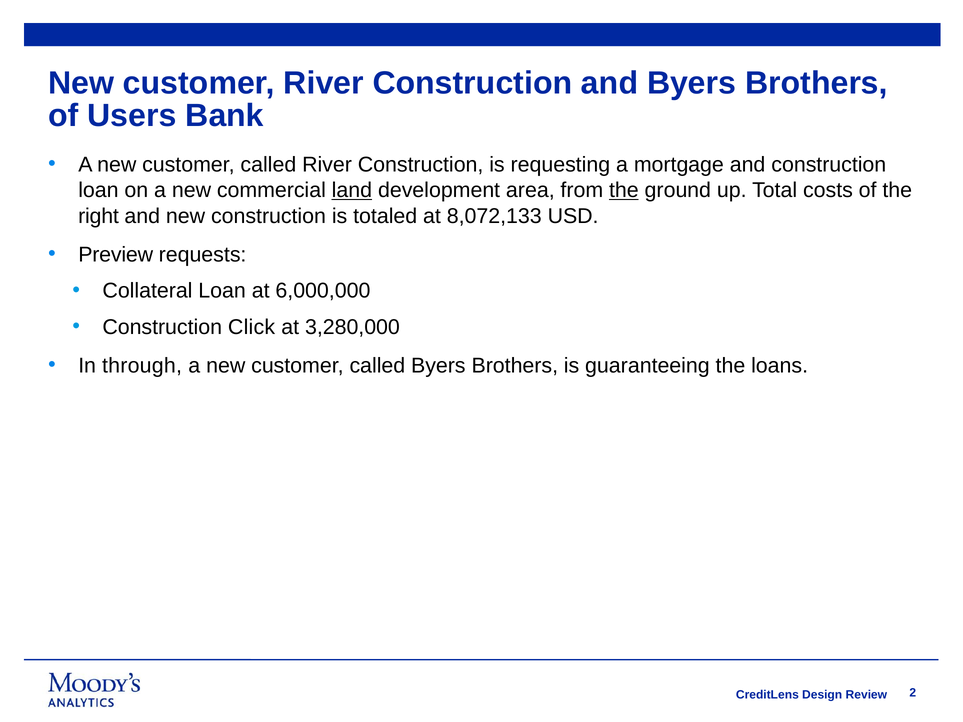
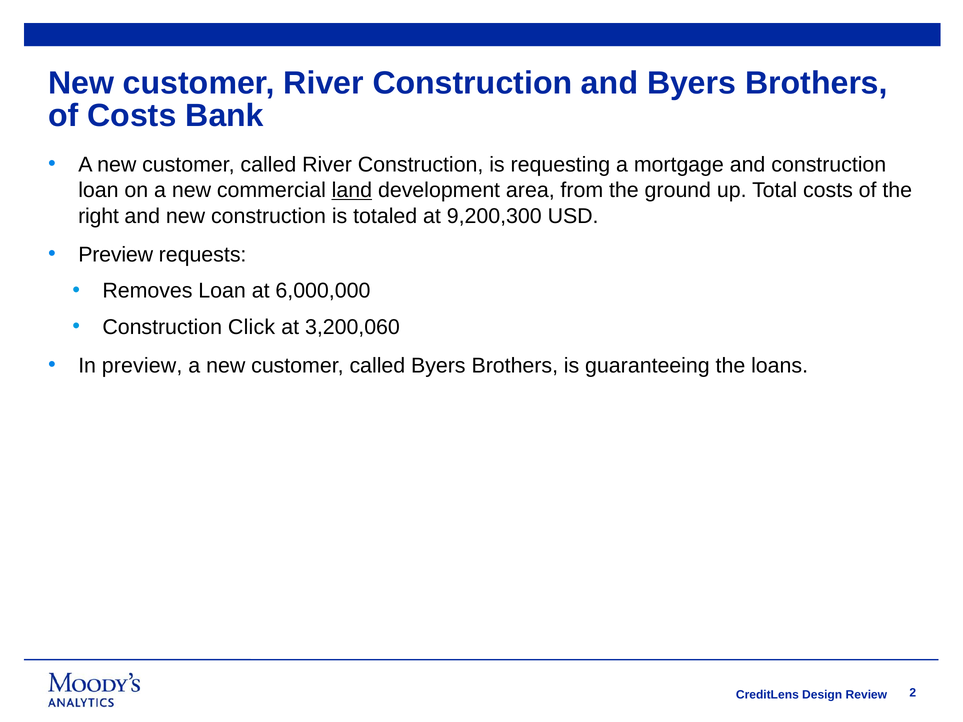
of Users: Users -> Costs
the at (624, 190) underline: present -> none
8,072,133: 8,072,133 -> 9,200,300
Collateral: Collateral -> Removes
3,280,000: 3,280,000 -> 3,200,060
In through: through -> preview
